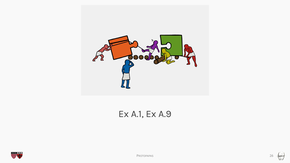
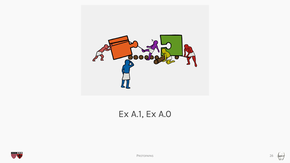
A.9: A.9 -> A.0
